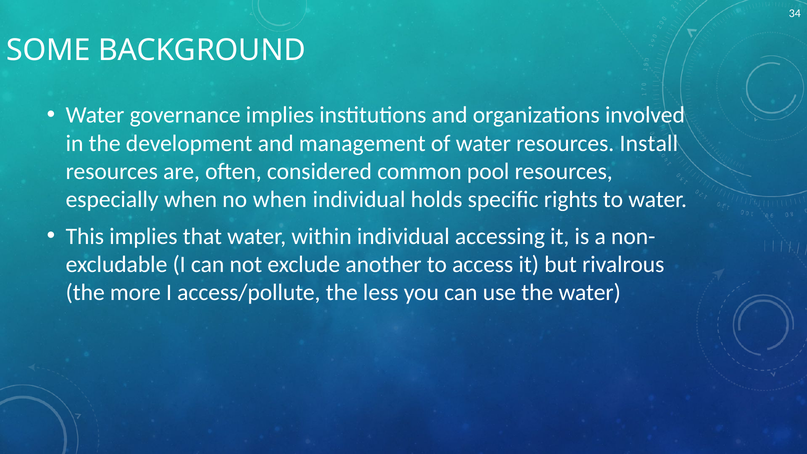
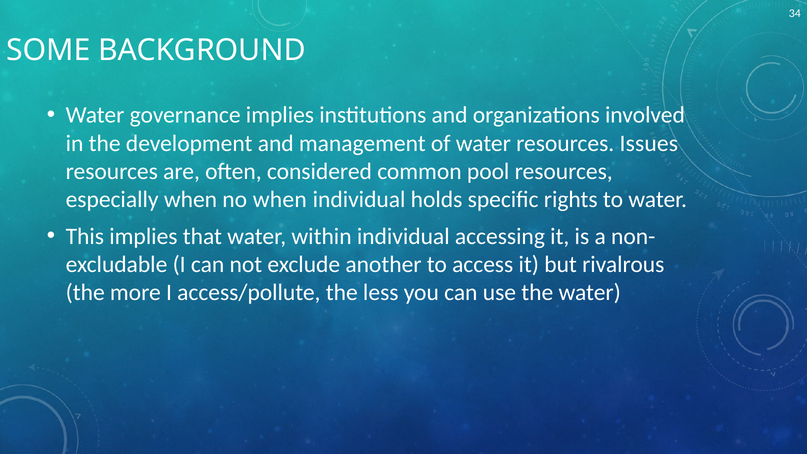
Install: Install -> Issues
